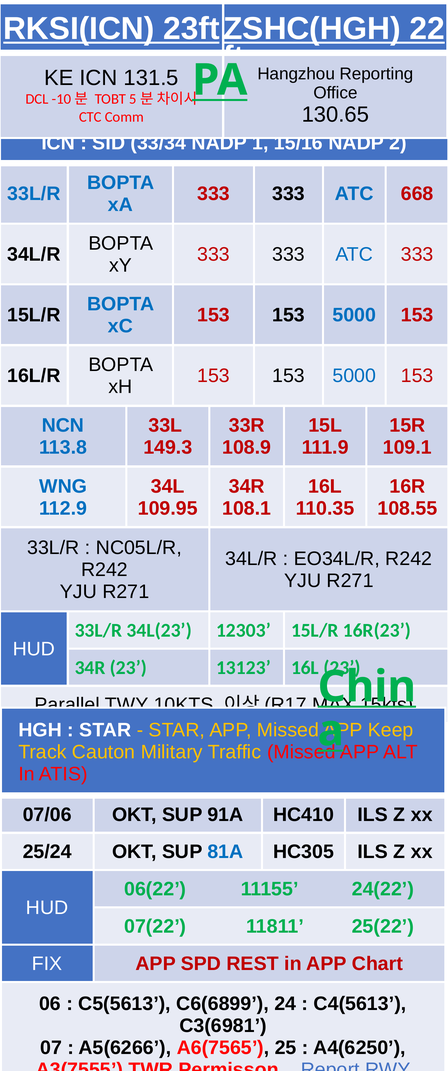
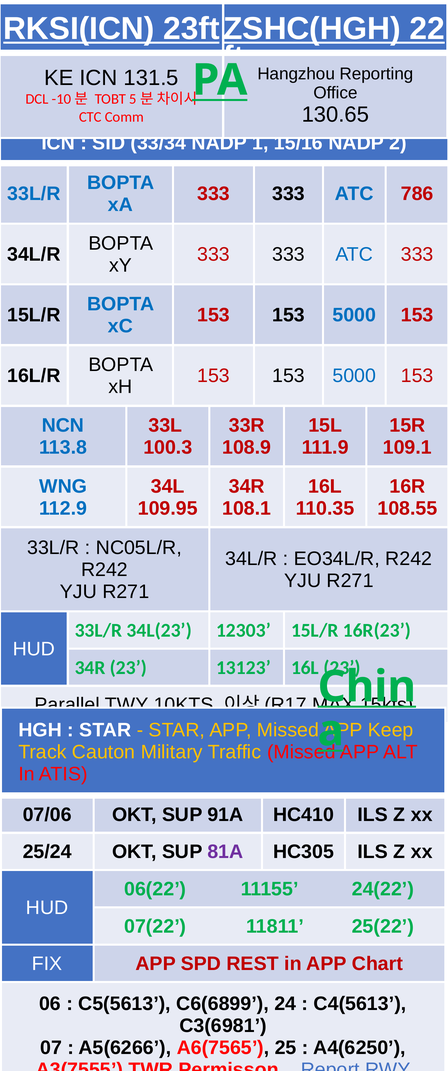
668: 668 -> 786
149.3: 149.3 -> 100.3
81A colour: blue -> purple
